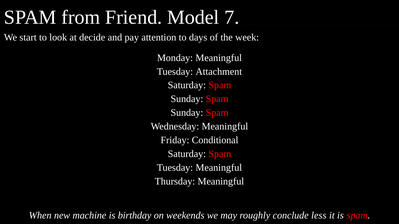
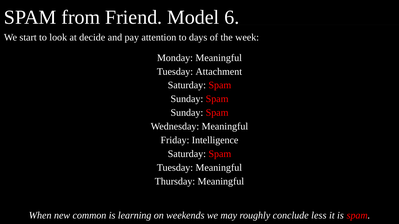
7: 7 -> 6
Conditional: Conditional -> Intelligence
machine: machine -> common
birthday: birthday -> learning
